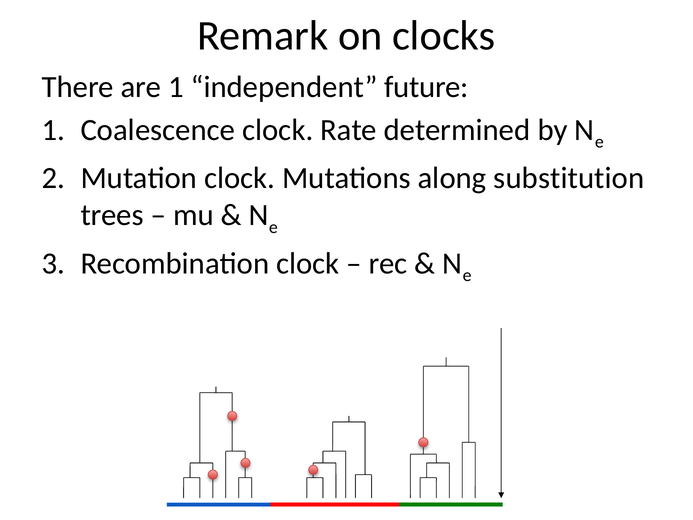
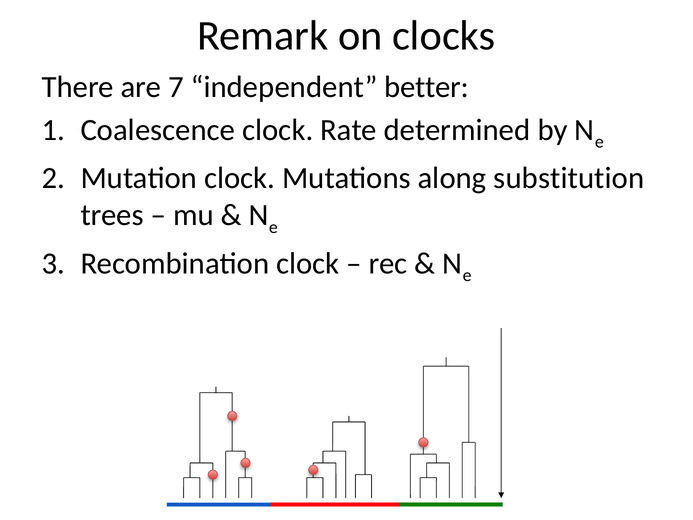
are 1: 1 -> 7
future: future -> better
